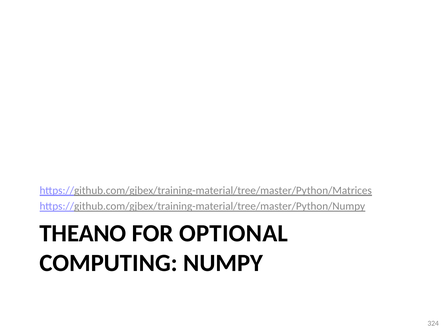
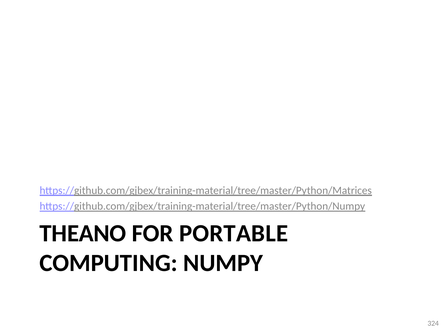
OPTIONAL: OPTIONAL -> PORTABLE
